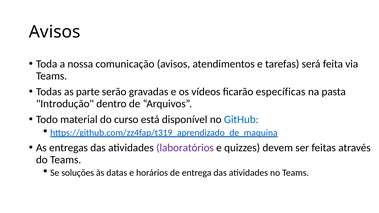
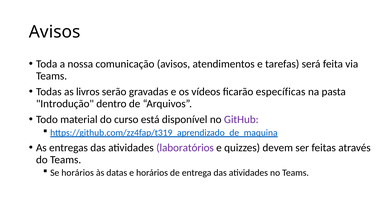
parte: parte -> livros
GitHub colour: blue -> purple
Se soluções: soluções -> horários
